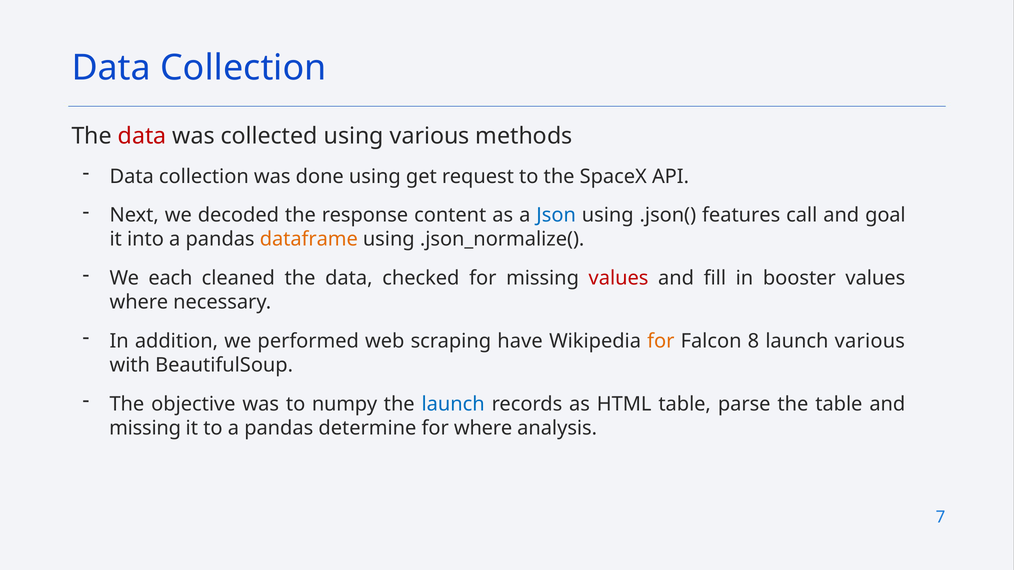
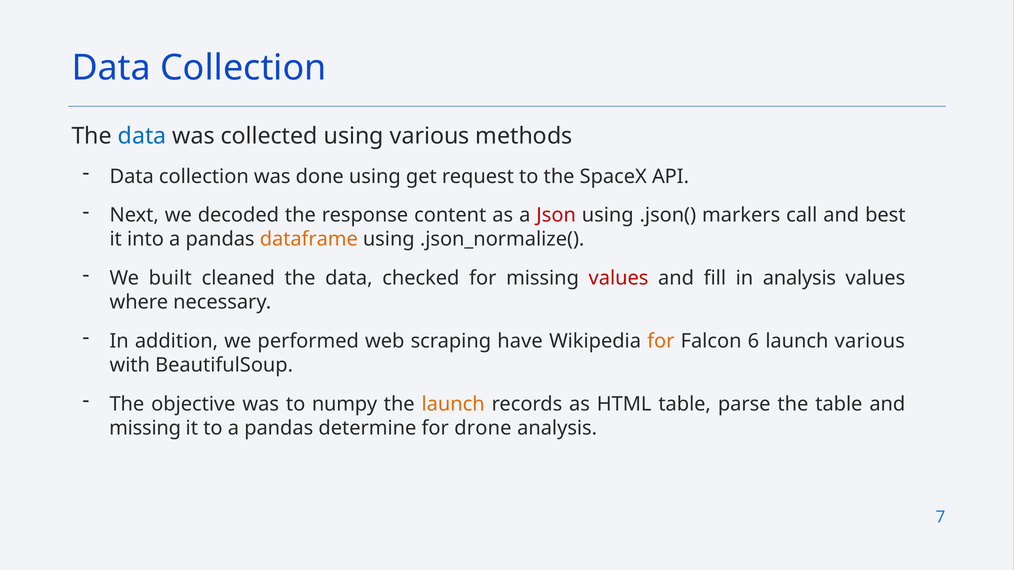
data at (142, 136) colour: red -> blue
Json colour: blue -> red
features: features -> markers
goal: goal -> best
each: each -> built
in booster: booster -> analysis
8: 8 -> 6
launch at (453, 404) colour: blue -> orange
for where: where -> drone
